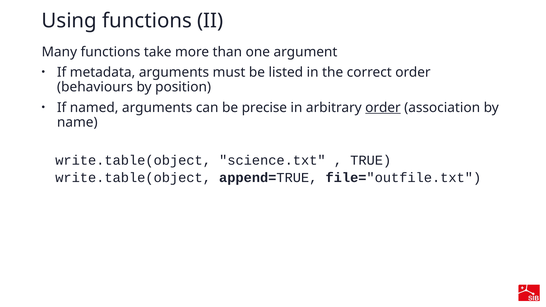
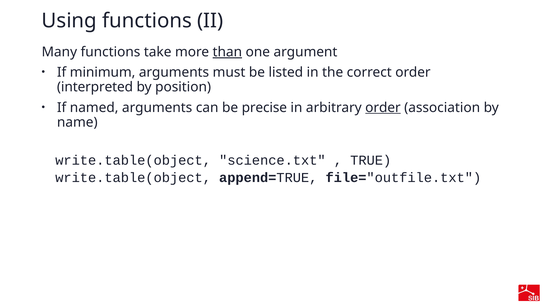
than underline: none -> present
metadata: metadata -> minimum
behaviours: behaviours -> interpreted
